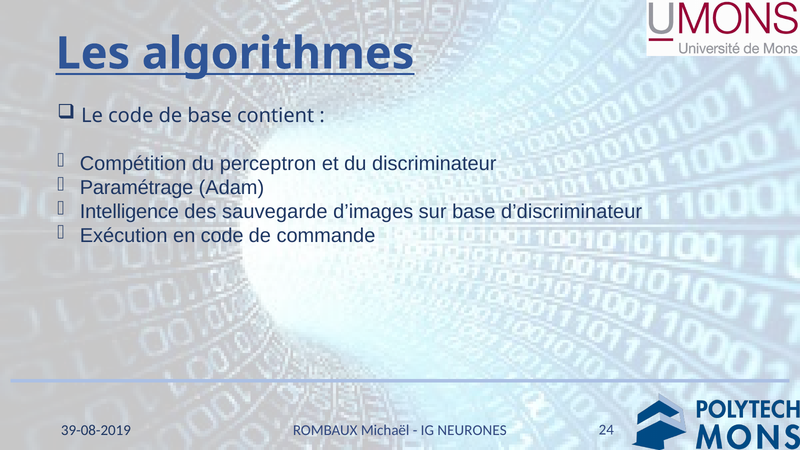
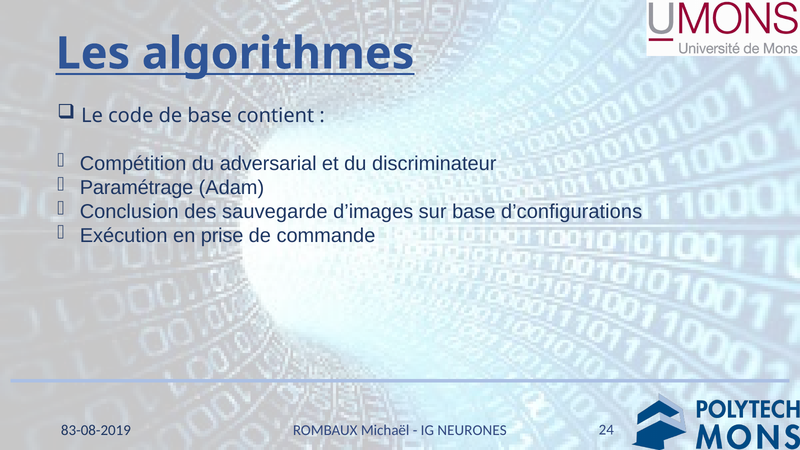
perceptron: perceptron -> adversarial
Intelligence: Intelligence -> Conclusion
d’discriminateur: d’discriminateur -> d’configurations
en code: code -> prise
39-08-2019: 39-08-2019 -> 83-08-2019
